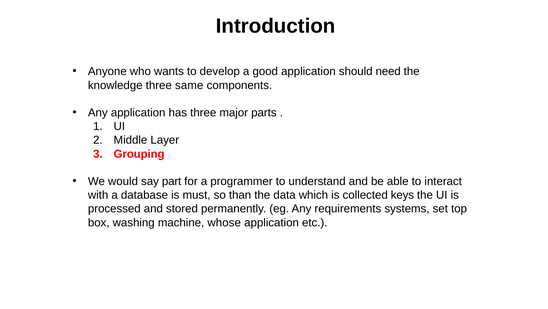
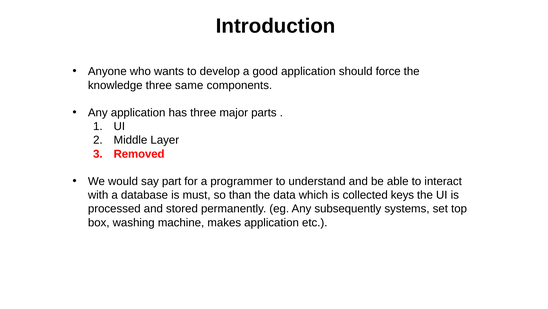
need: need -> force
Grouping: Grouping -> Removed
requirements: requirements -> subsequently
whose: whose -> makes
